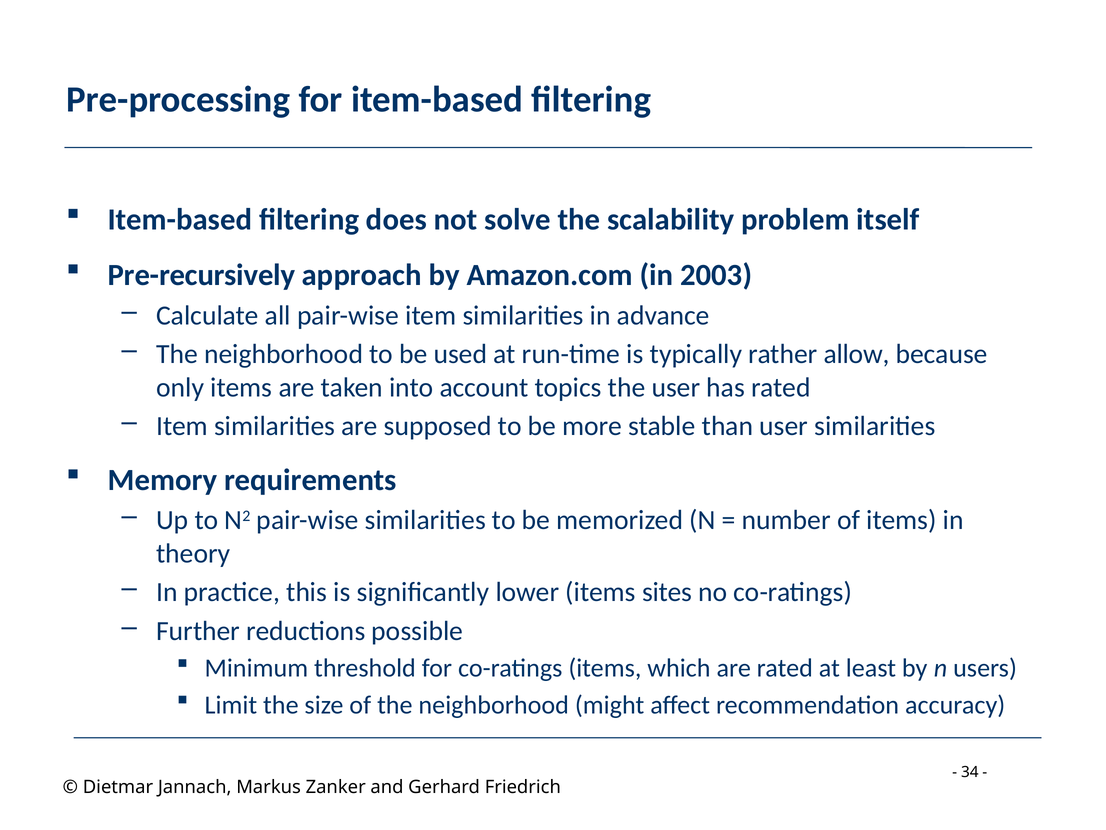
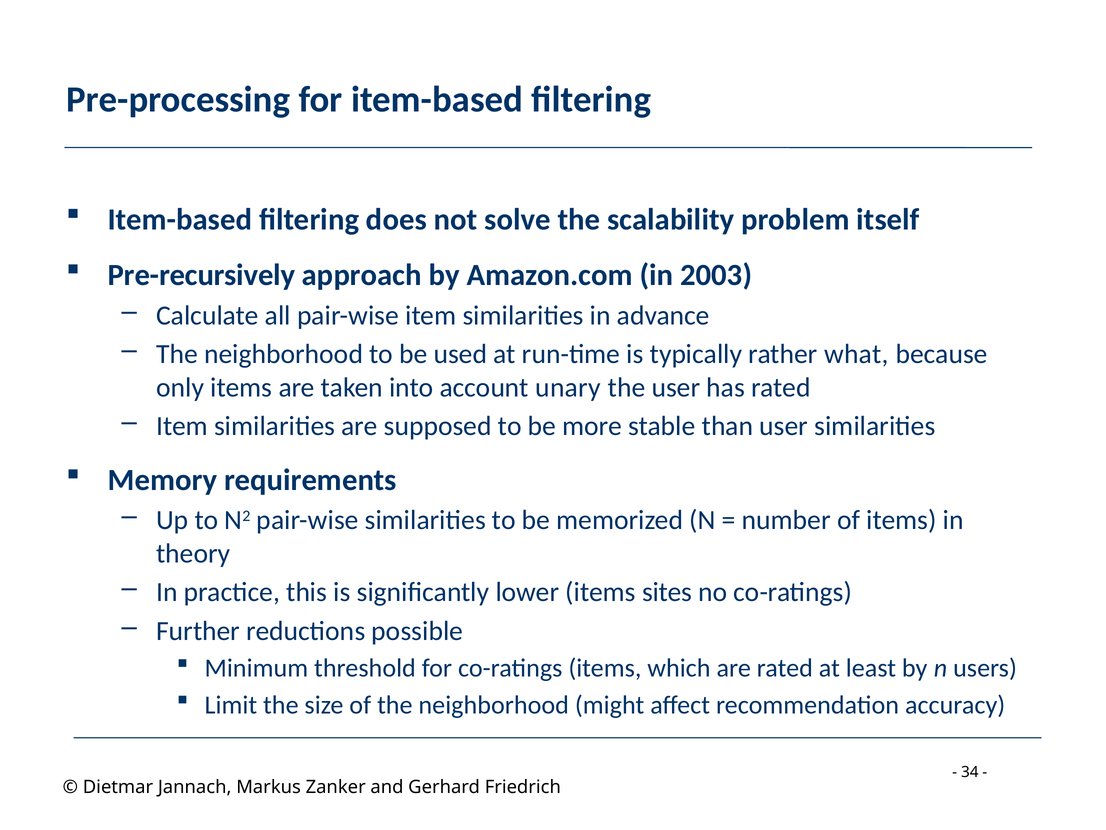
allow: allow -> what
topics: topics -> unary
